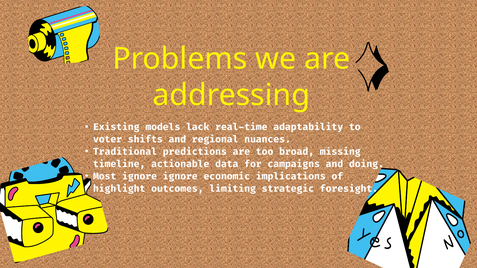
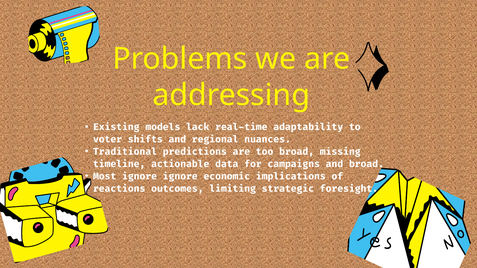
and doing: doing -> broad
highlight: highlight -> reactions
